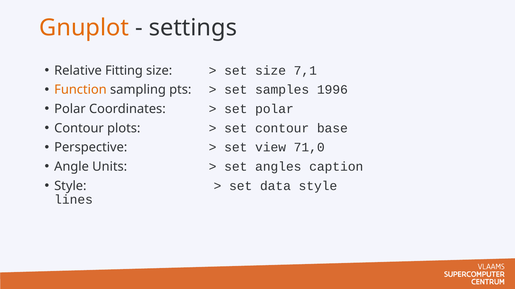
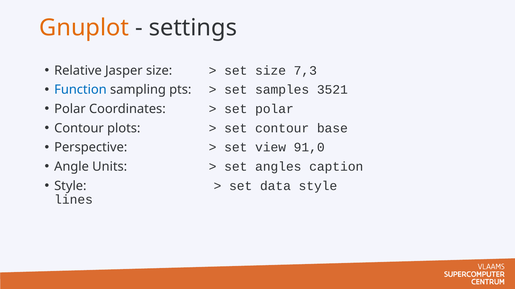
Fitting: Fitting -> Jasper
7,1: 7,1 -> 7,3
Function colour: orange -> blue
1996: 1996 -> 3521
71,0: 71,0 -> 91,0
